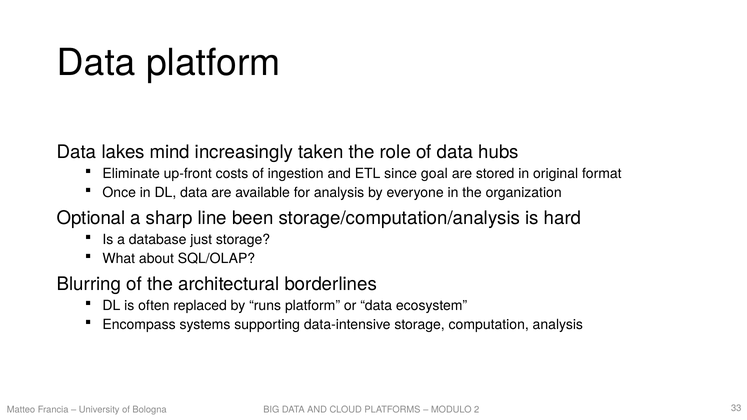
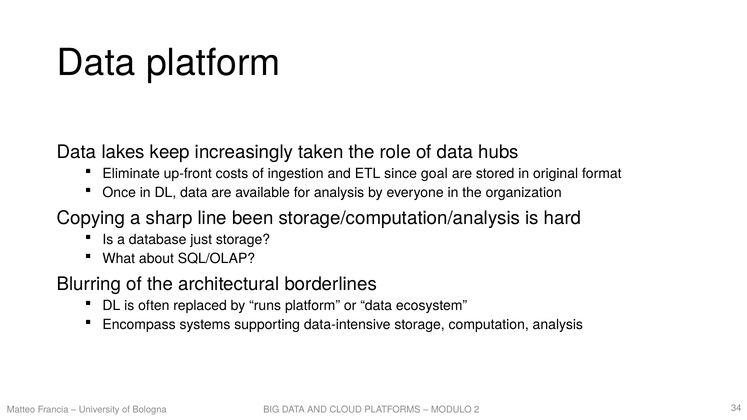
mind: mind -> keep
Optional: Optional -> Copying
33: 33 -> 34
